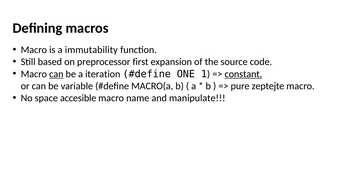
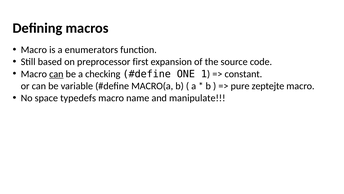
immutability: immutability -> enumerators
iteration: iteration -> checking
constant underline: present -> none
accesible: accesible -> typedefs
